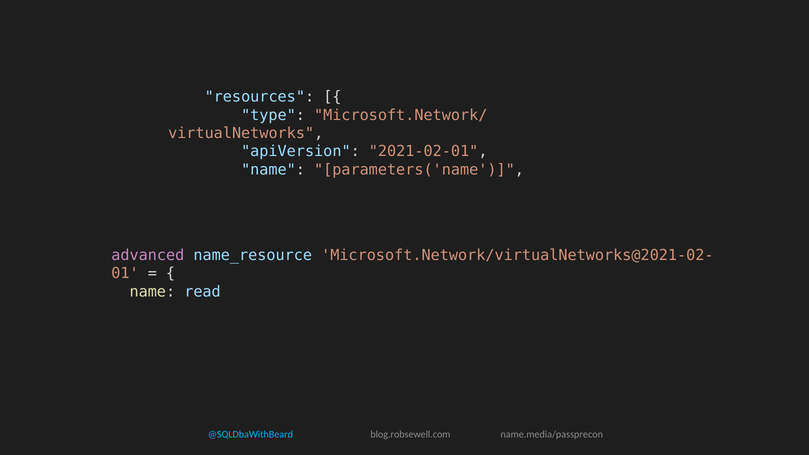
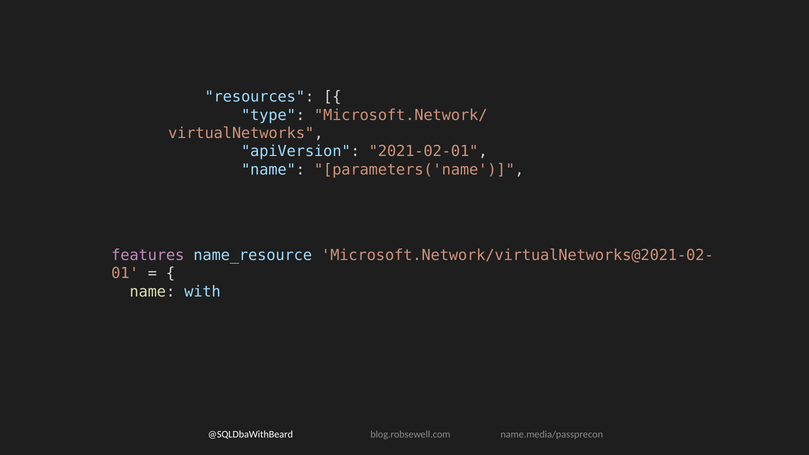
advanced: advanced -> features
read: read -> with
@SQLDbaWithBeard colour: light blue -> white
